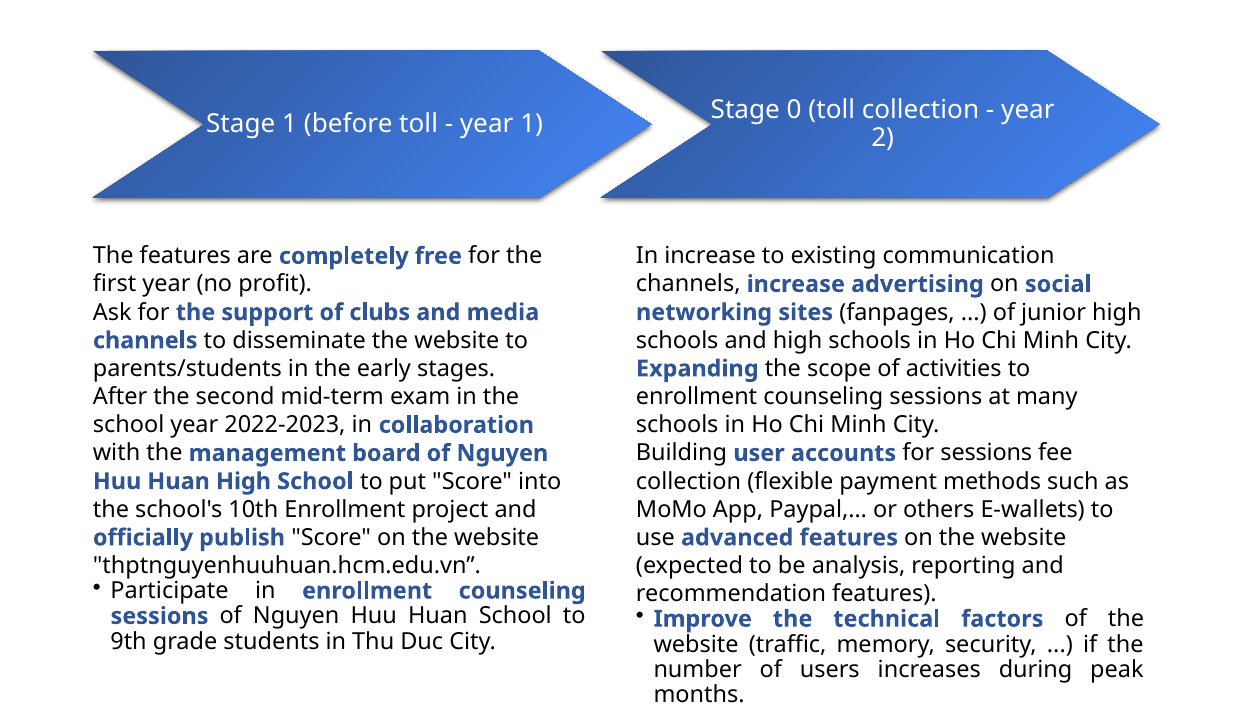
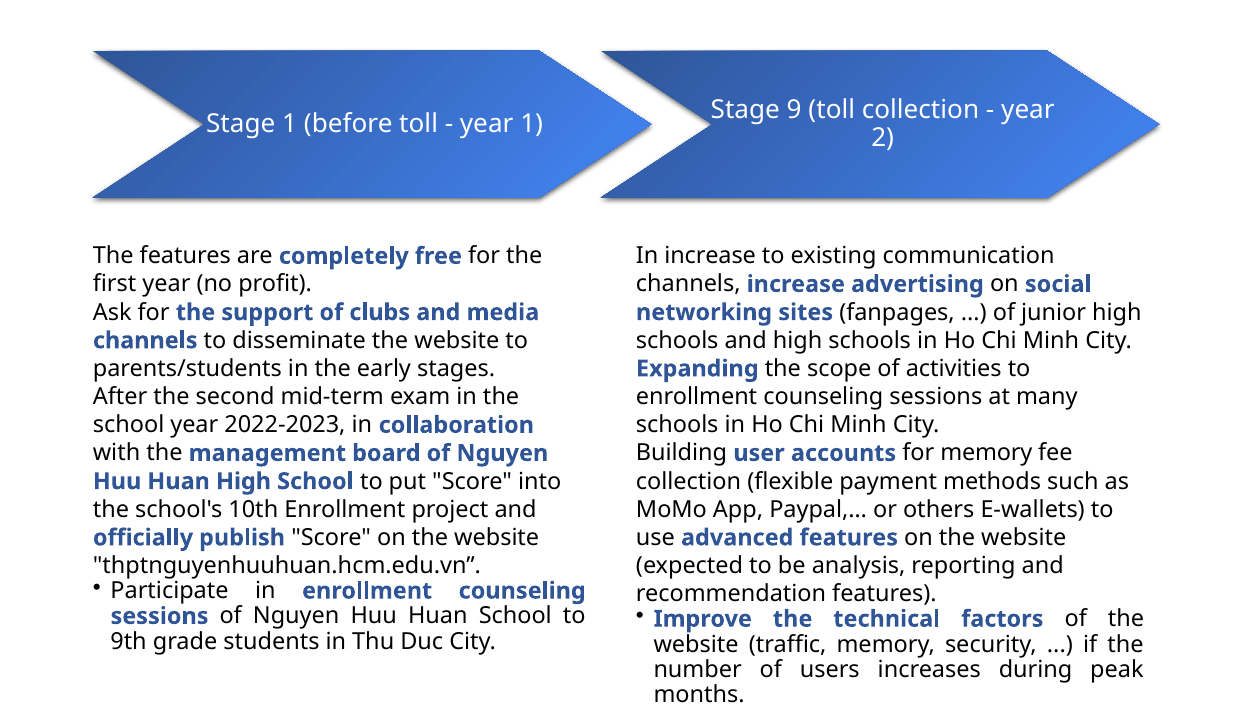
0: 0 -> 9
for sessions: sessions -> memory
